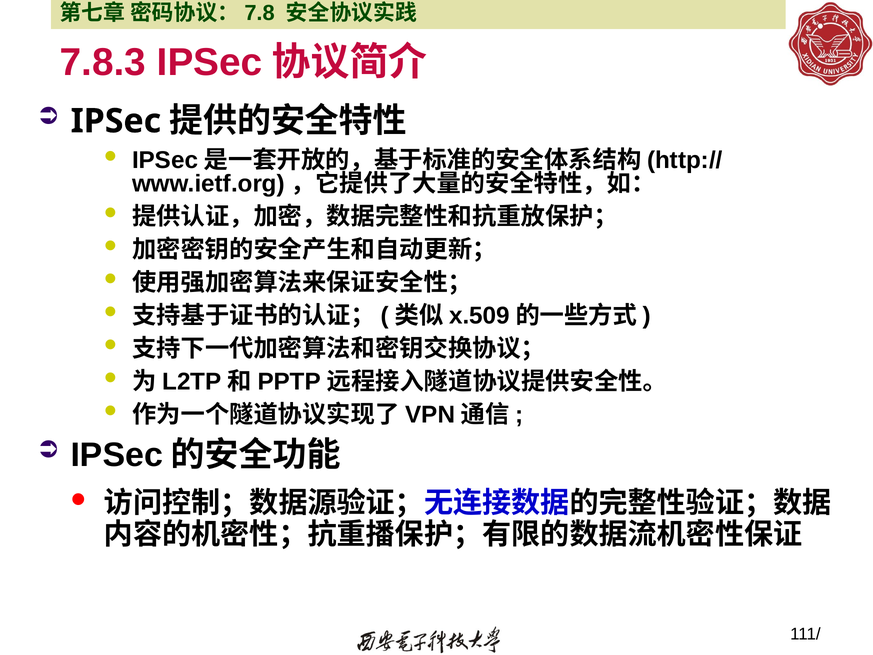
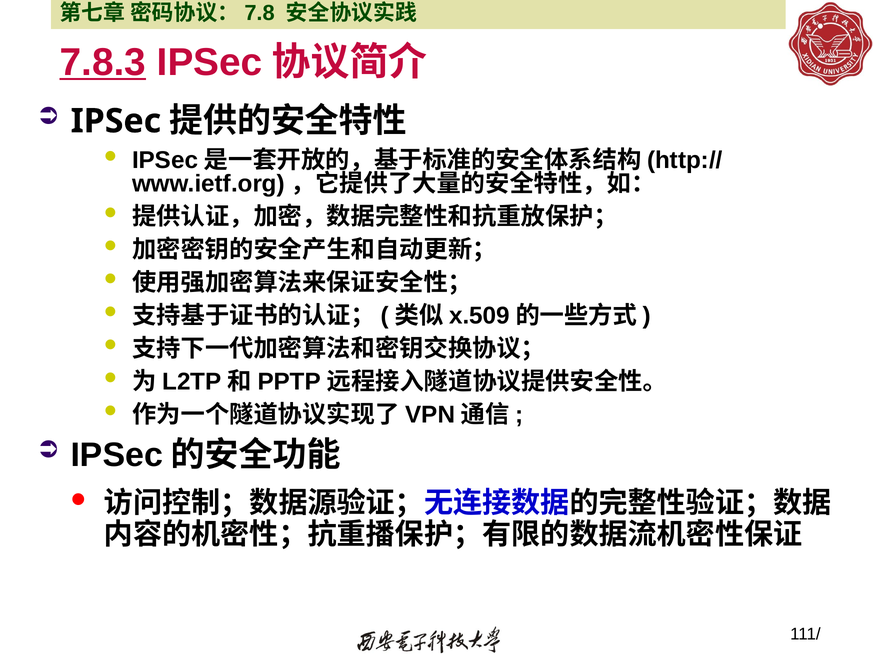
7.8.3 underline: none -> present
